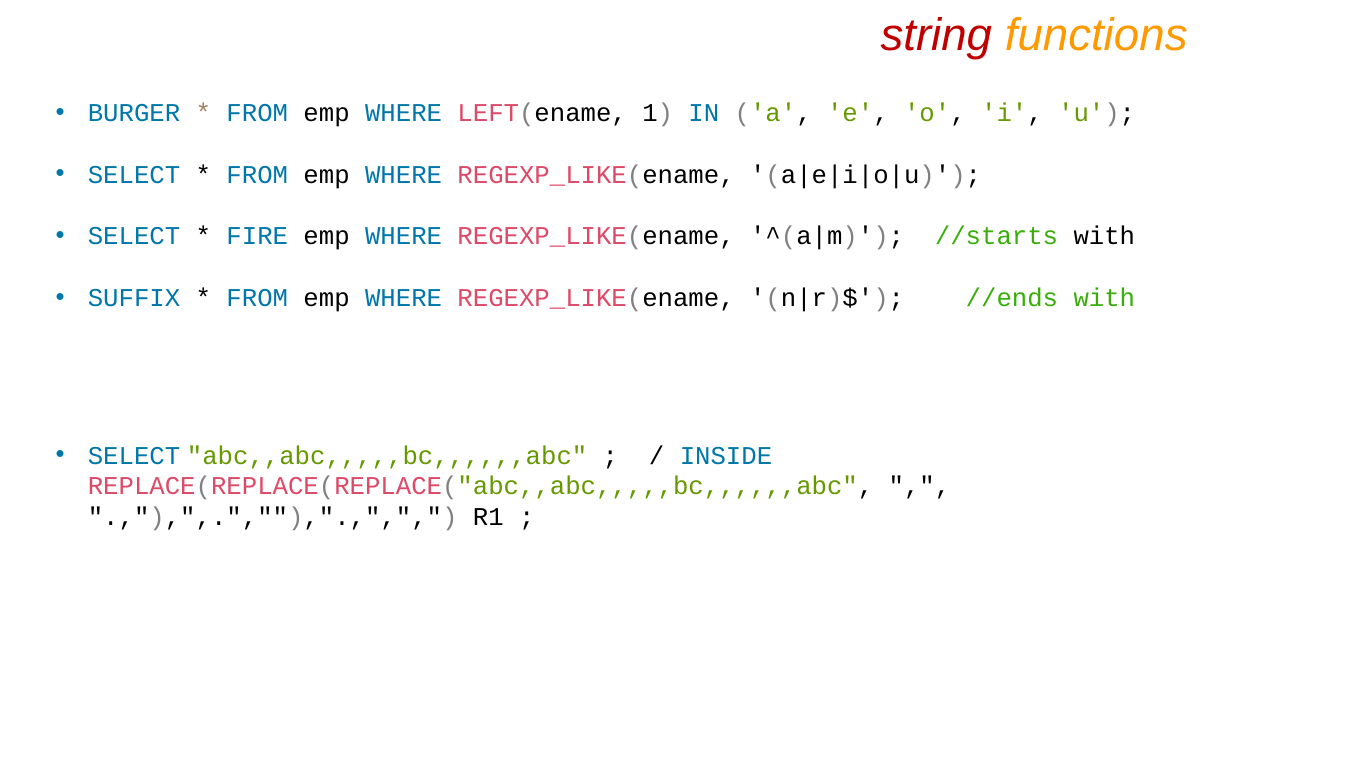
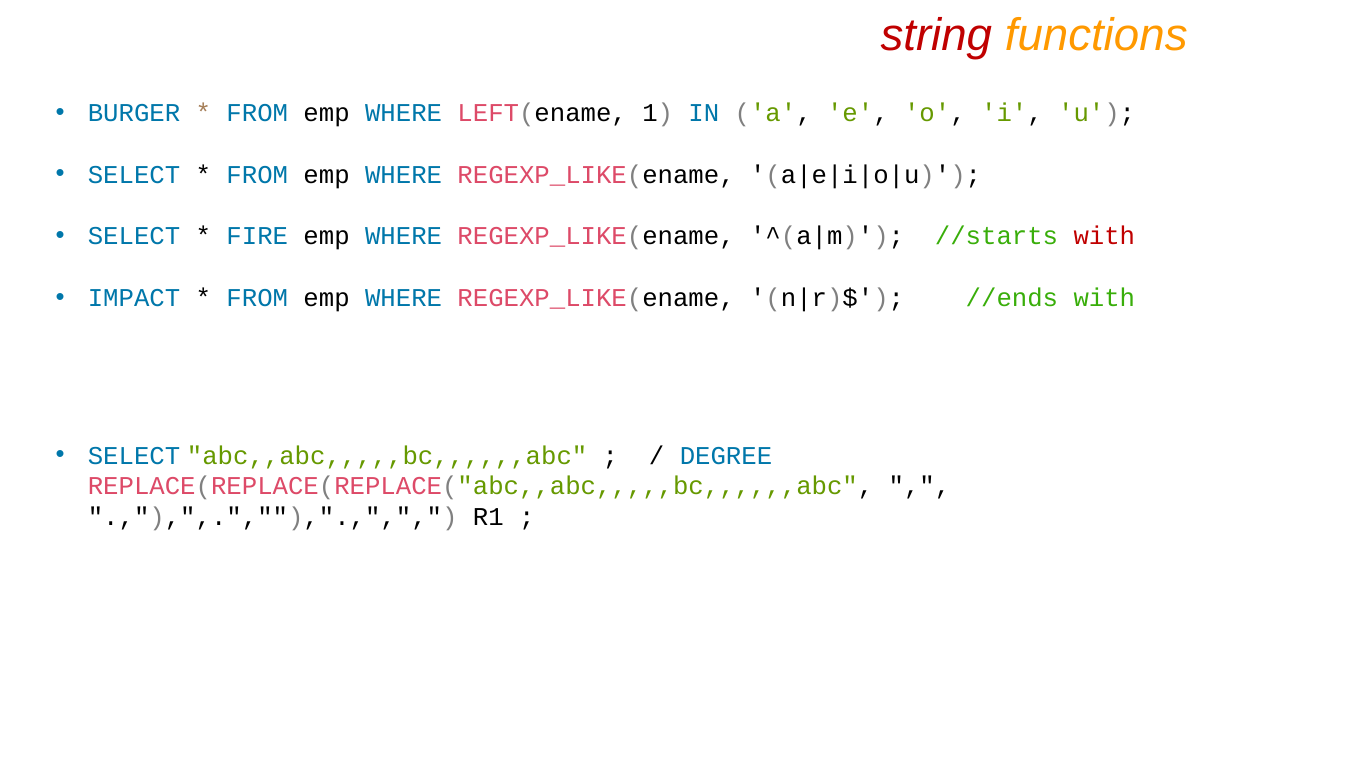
with at (1104, 236) colour: black -> red
SUFFIX: SUFFIX -> IMPACT
INSIDE: INSIDE -> DEGREE
